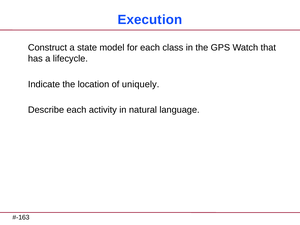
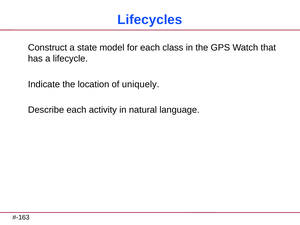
Execution: Execution -> Lifecycles
